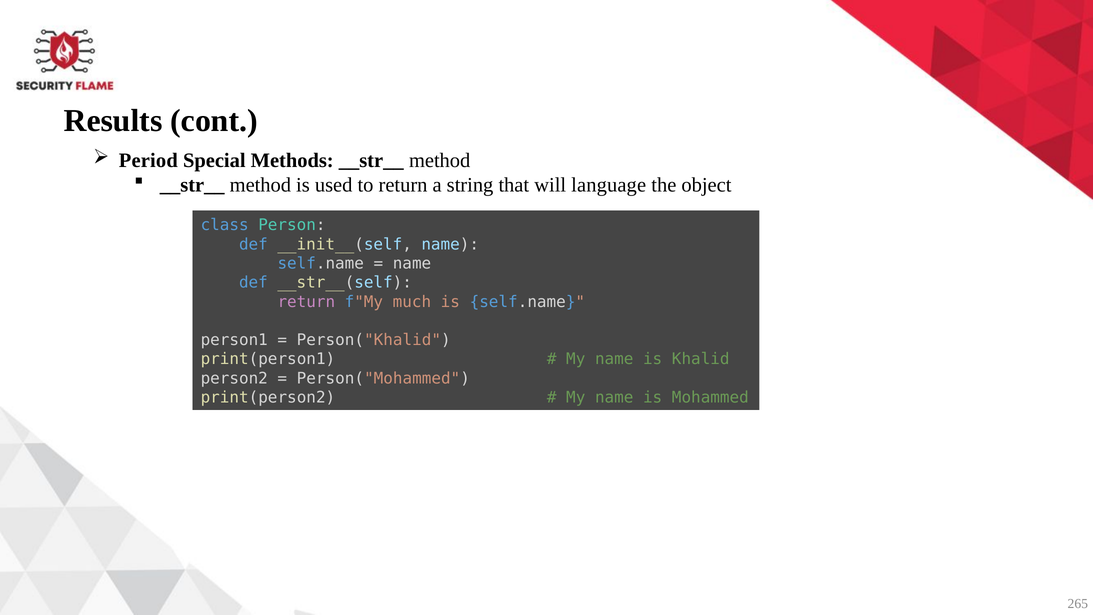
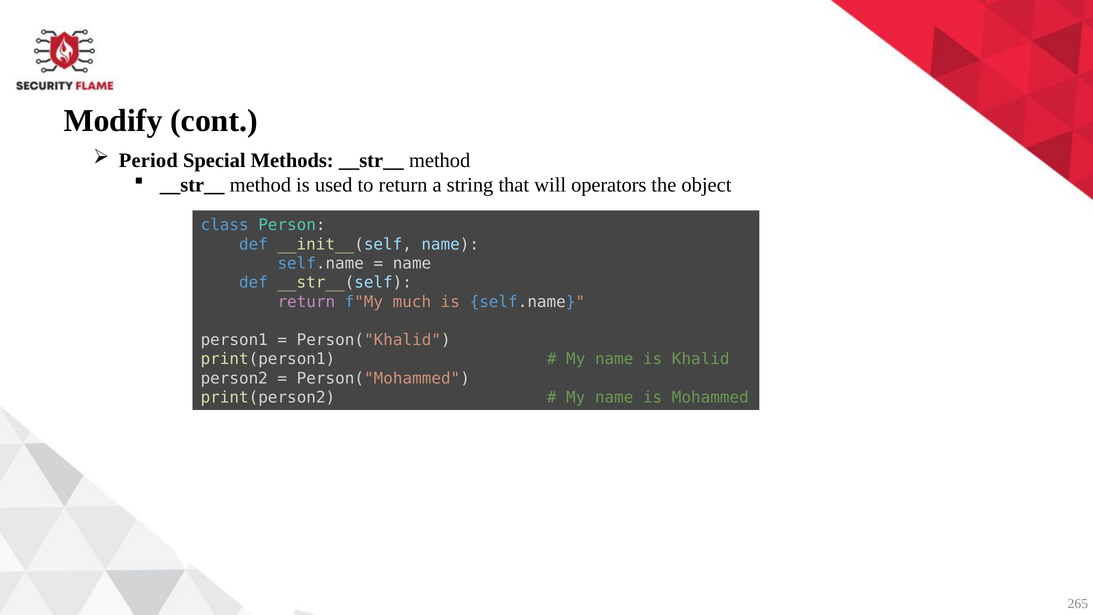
Results: Results -> Modify
language: language -> operators
